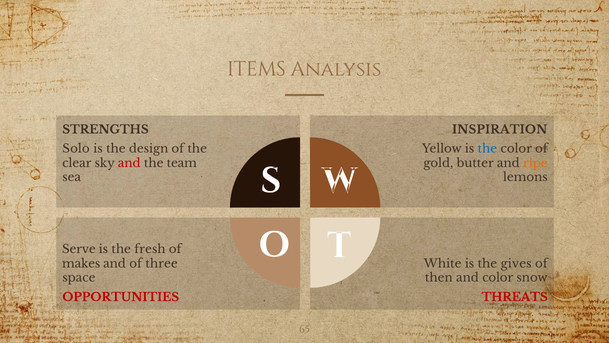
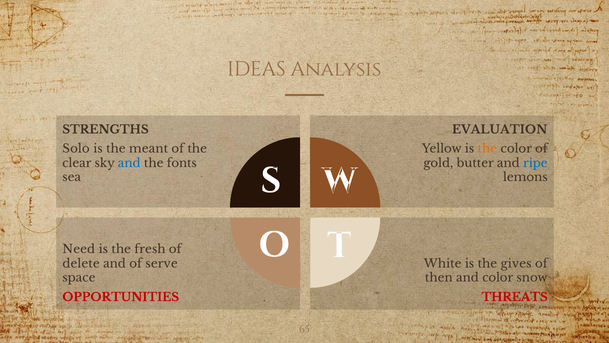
ITEMS: ITEMS -> IDEAS
INSPIRATION: INSPIRATION -> EVALUATION
design: design -> meant
the at (487, 149) colour: blue -> orange
and at (129, 163) colour: red -> blue
team: team -> fonts
ripe colour: orange -> blue
Serve: Serve -> Need
makes: makes -> delete
three: three -> serve
